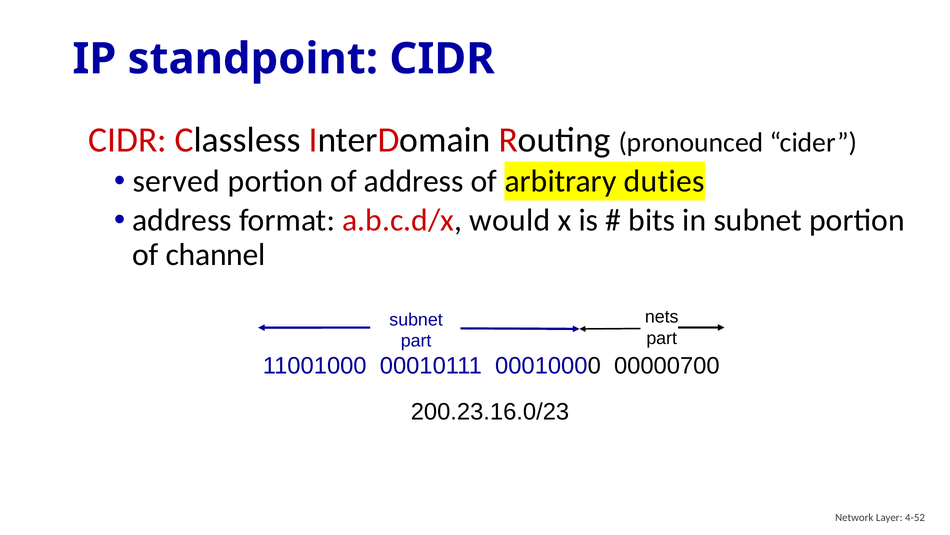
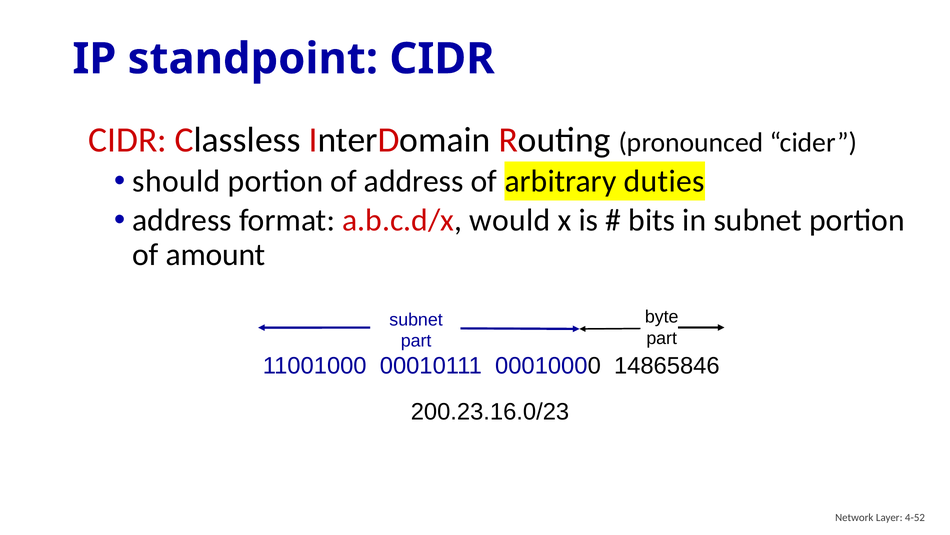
served: served -> should
channel: channel -> amount
nets: nets -> byte
00000700: 00000700 -> 14865846
